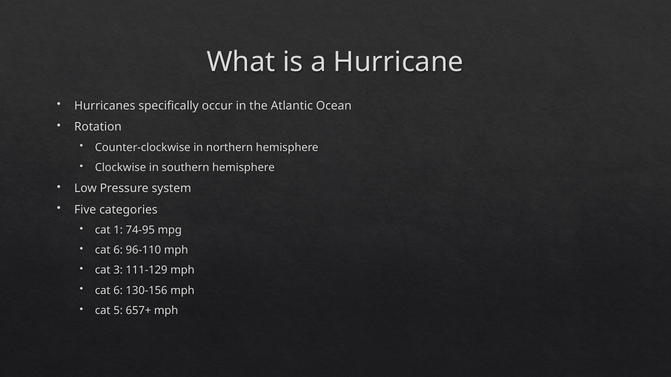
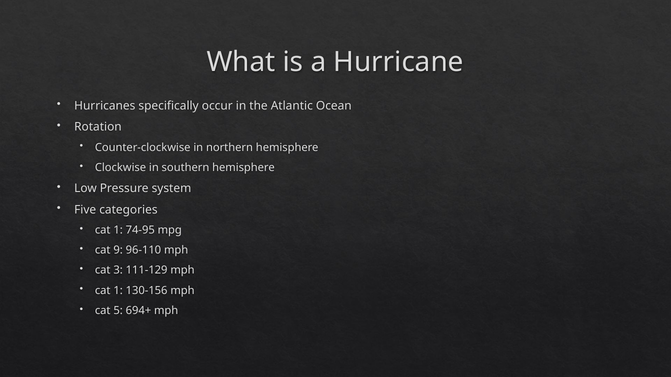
6 at (118, 250): 6 -> 9
6 at (118, 291): 6 -> 1
657+: 657+ -> 694+
